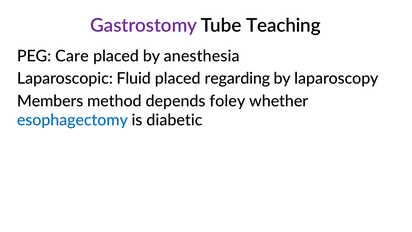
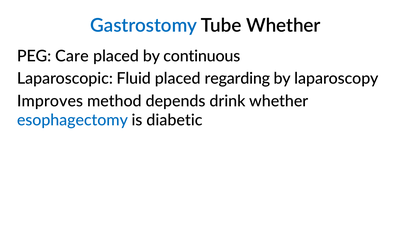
Gastrostomy colour: purple -> blue
Tube Teaching: Teaching -> Whether
anesthesia: anesthesia -> continuous
Members: Members -> Improves
foley: foley -> drink
